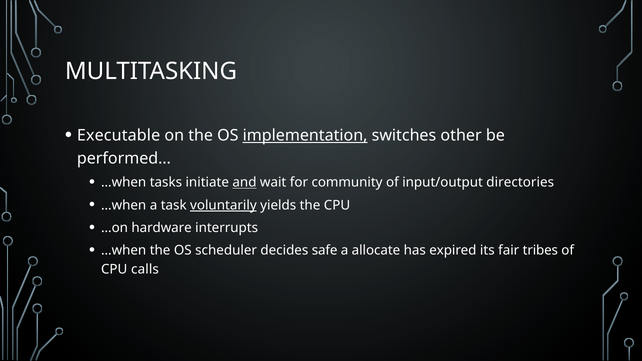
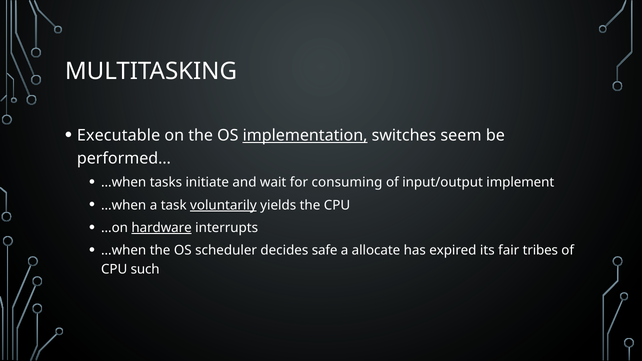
other: other -> seem
and underline: present -> none
community: community -> consuming
directories: directories -> implement
hardware underline: none -> present
calls: calls -> such
